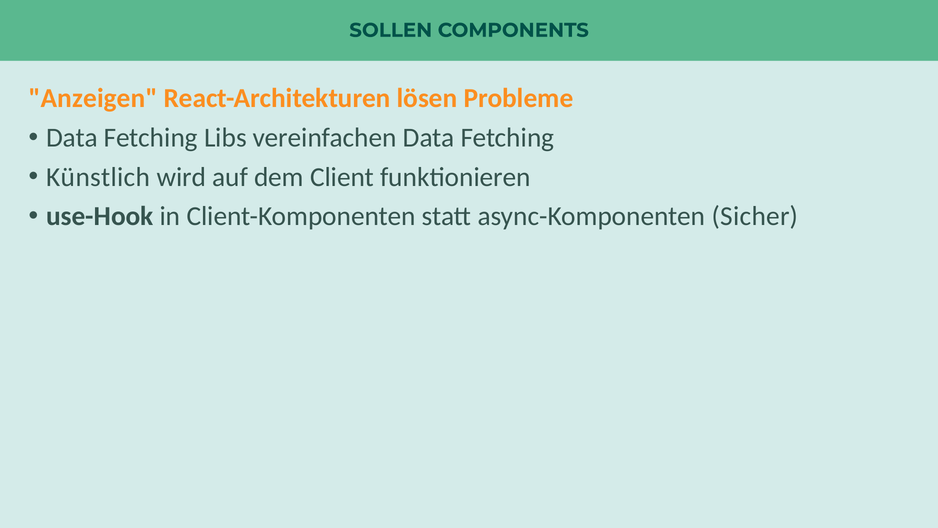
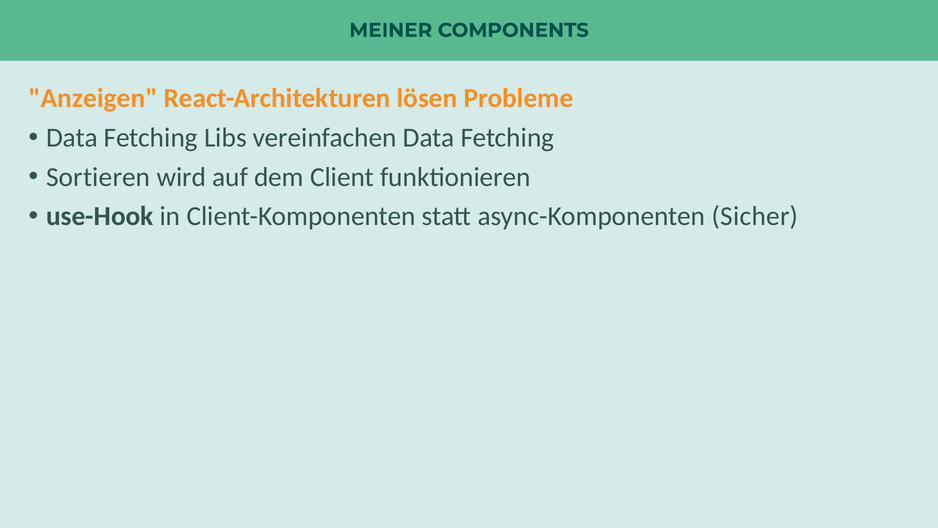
SOLLEN: SOLLEN -> MEINER
Künstlich: Künstlich -> Sortieren
